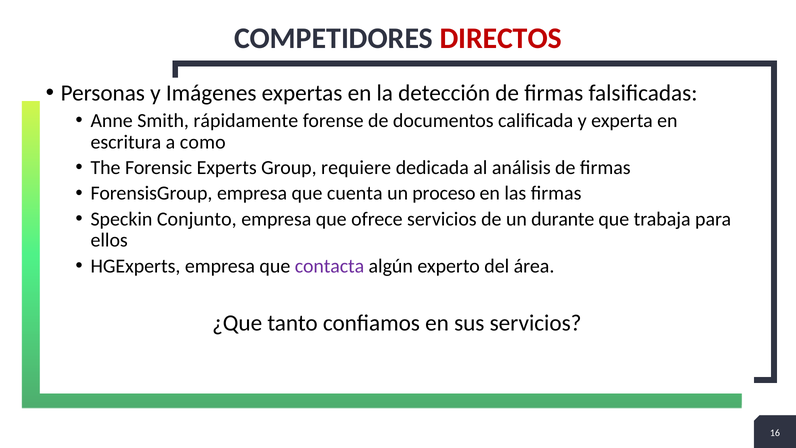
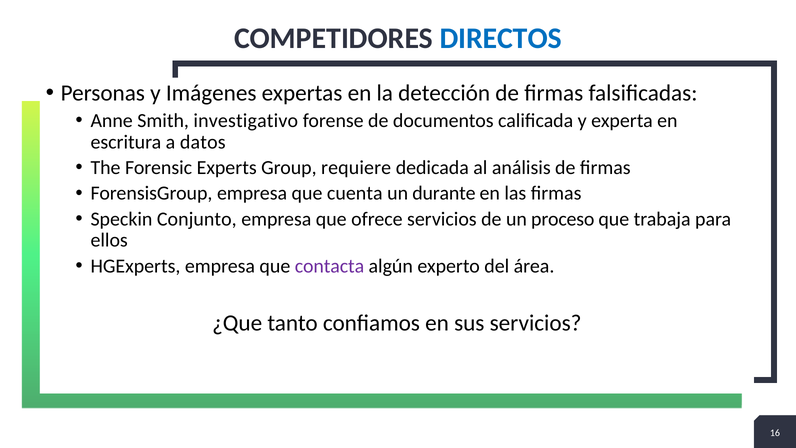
DIRECTOS colour: red -> blue
rápidamente: rápidamente -> investigativo
como: como -> datos
proceso: proceso -> durante
durante: durante -> proceso
